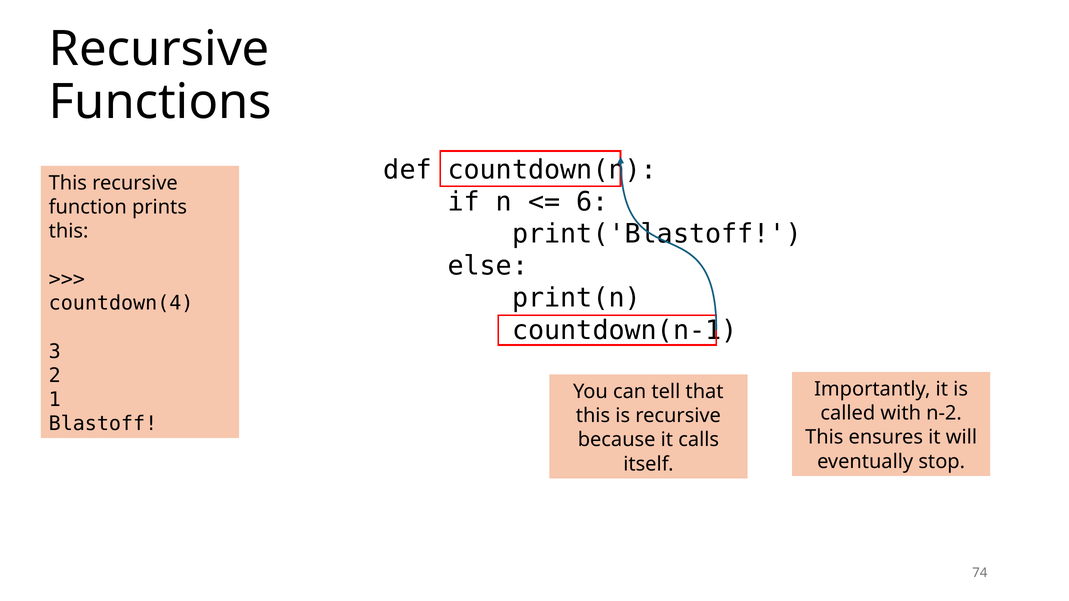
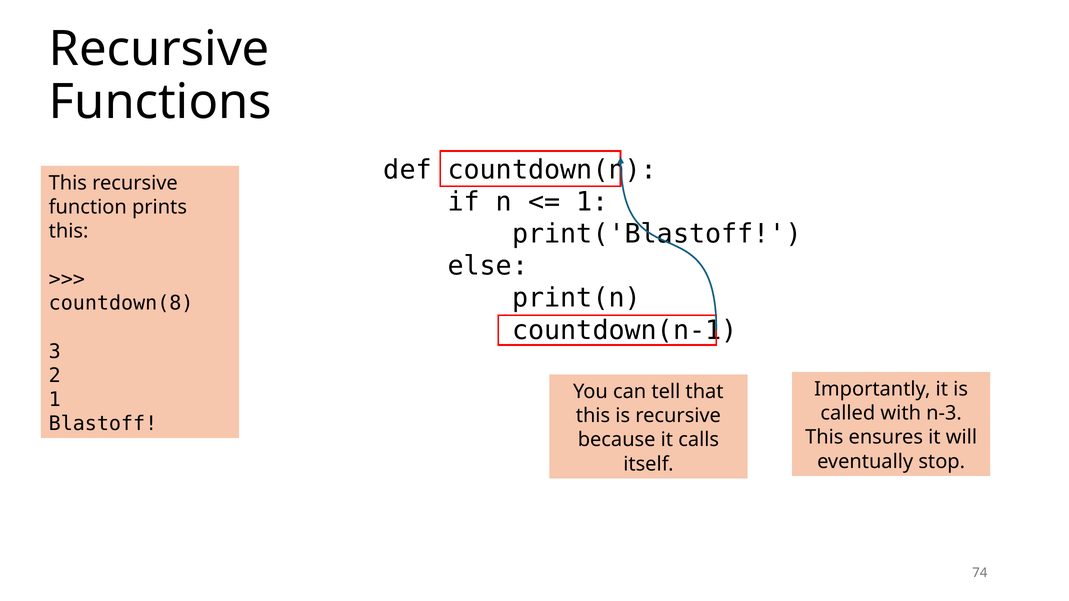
6 at (592, 202): 6 -> 1
countdown(4: countdown(4 -> countdown(8
n-2: n-2 -> n-3
